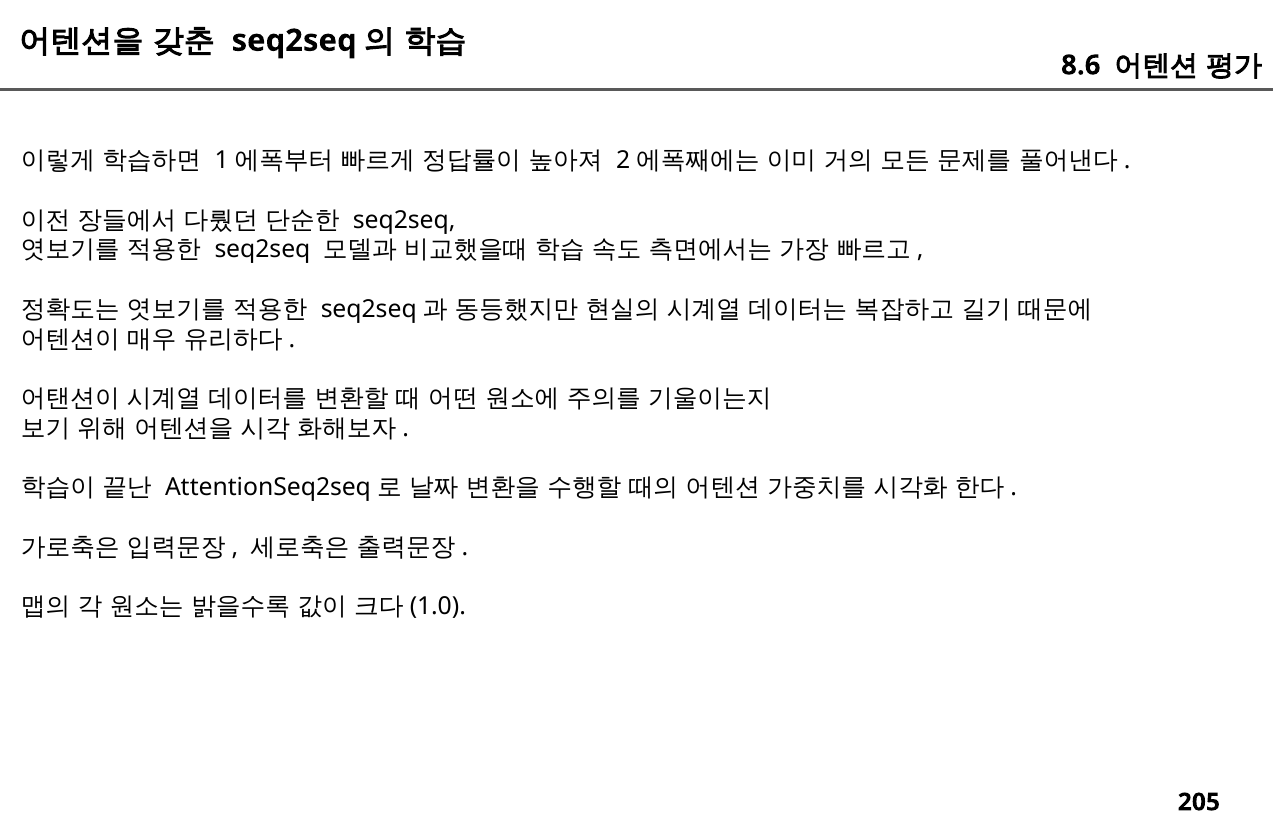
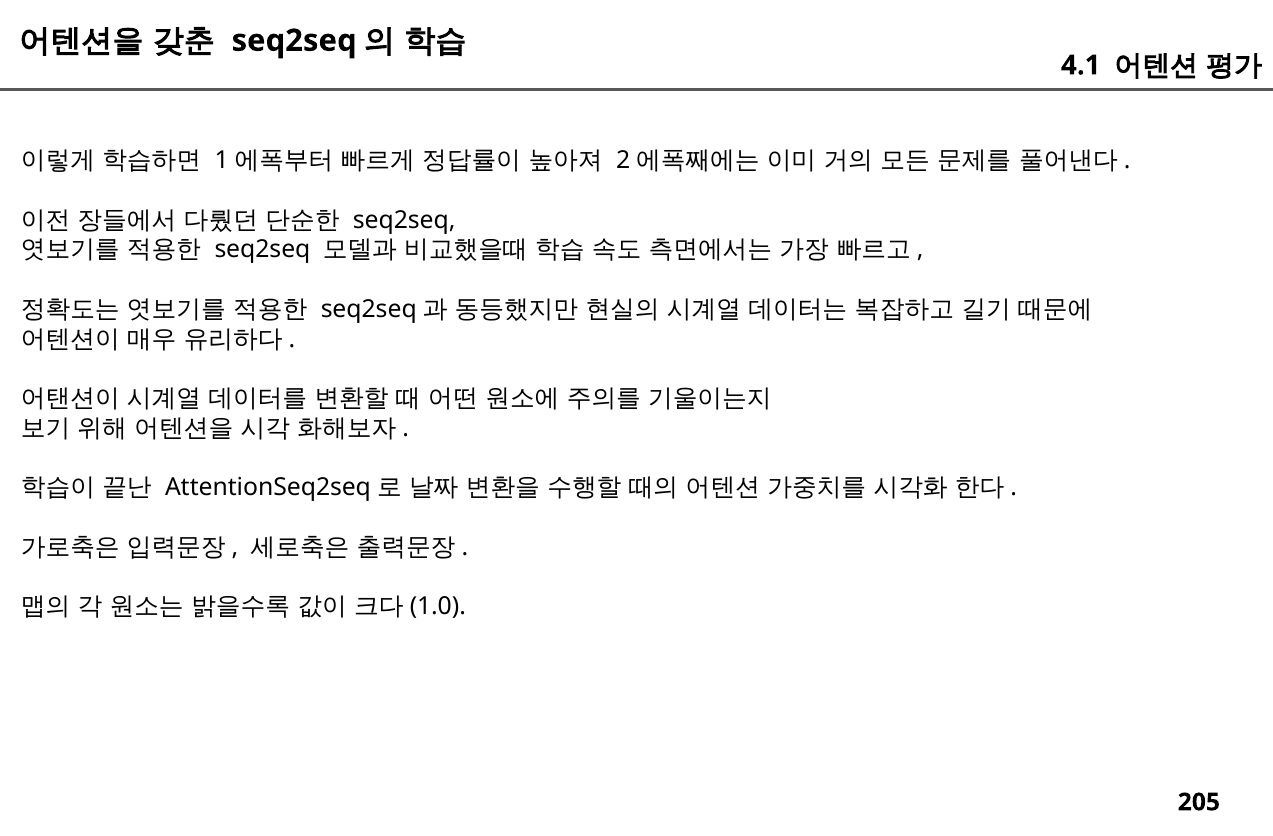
8.6: 8.6 -> 4.1
